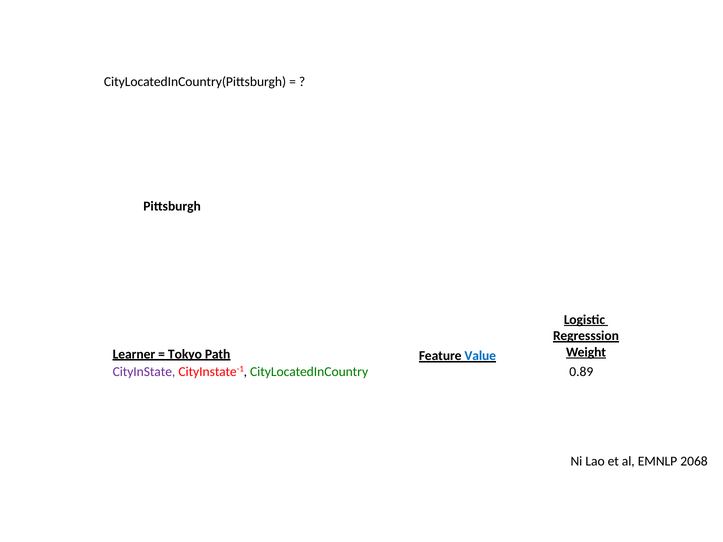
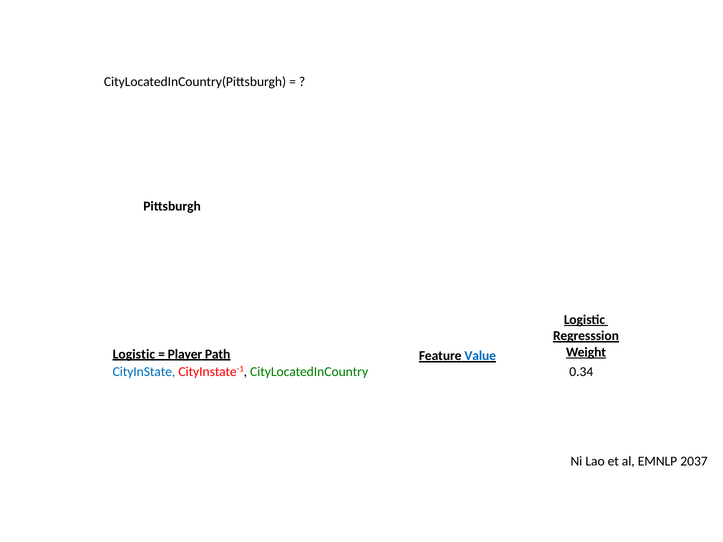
Learner at (134, 354): Learner -> Logistic
Tokyo: Tokyo -> Player
CityInState colour: purple -> blue
0.89: 0.89 -> 0.34
2068: 2068 -> 2037
